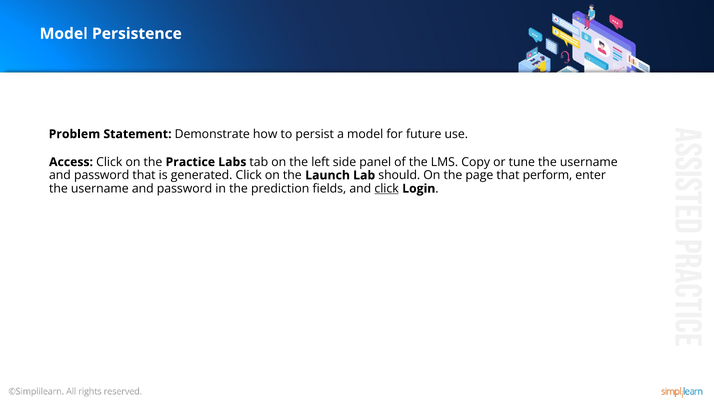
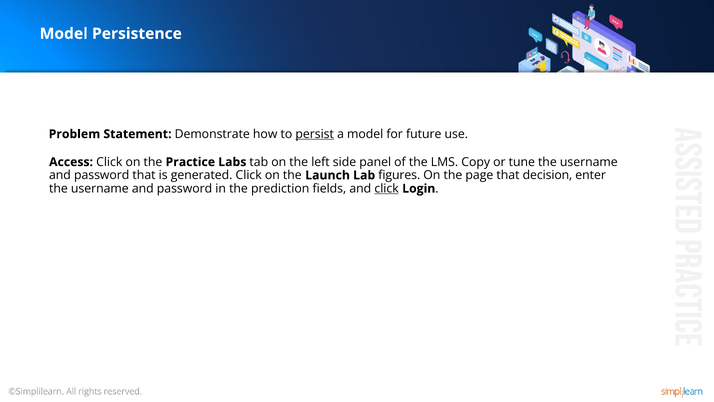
persist underline: none -> present
should: should -> figures
perform: perform -> decision
